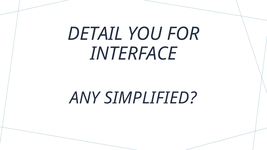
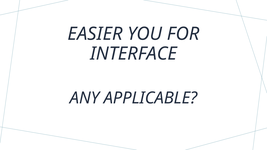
DETAIL: DETAIL -> EASIER
SIMPLIFIED: SIMPLIFIED -> APPLICABLE
